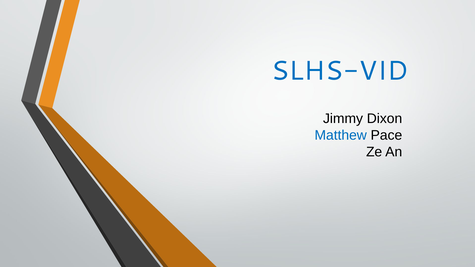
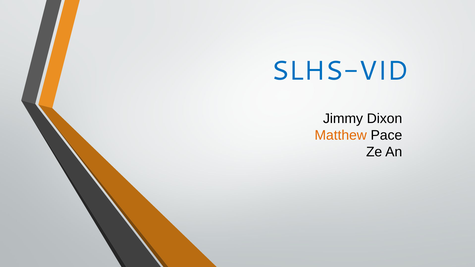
Matthew colour: blue -> orange
